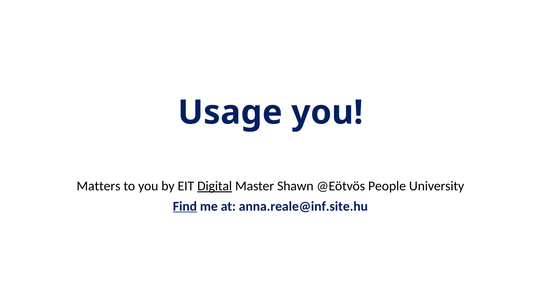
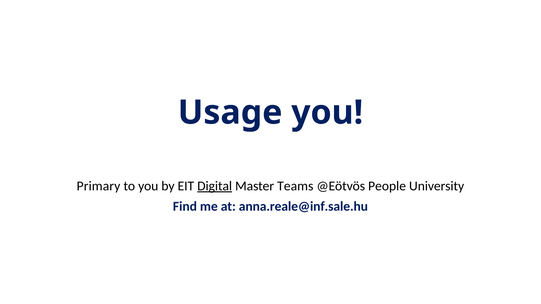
Matters: Matters -> Primary
Shawn: Shawn -> Teams
Find underline: present -> none
anna.reale@inf.site.hu: anna.reale@inf.site.hu -> anna.reale@inf.sale.hu
